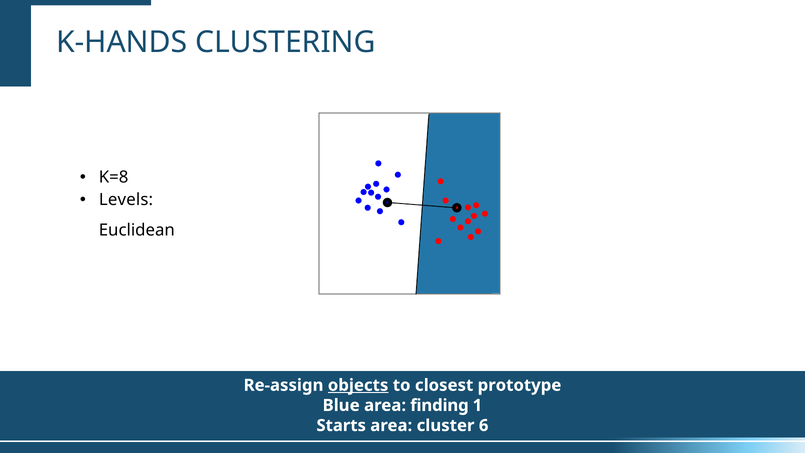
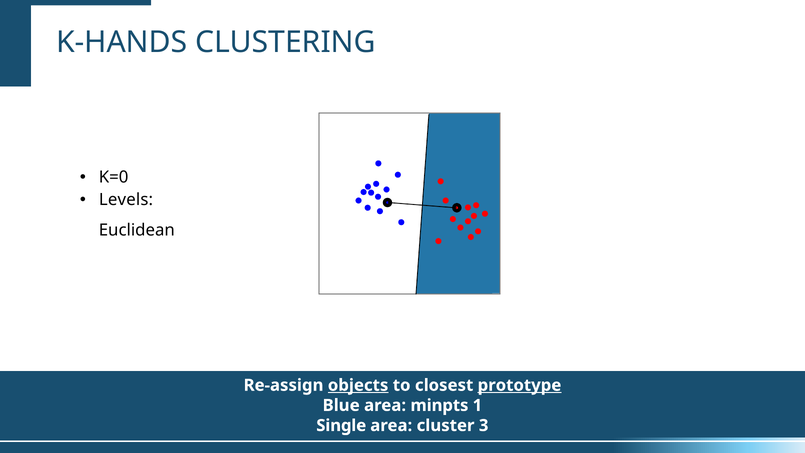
K=8: K=8 -> K=0
prototype underline: none -> present
finding: finding -> minpts
Starts: Starts -> Single
6: 6 -> 3
